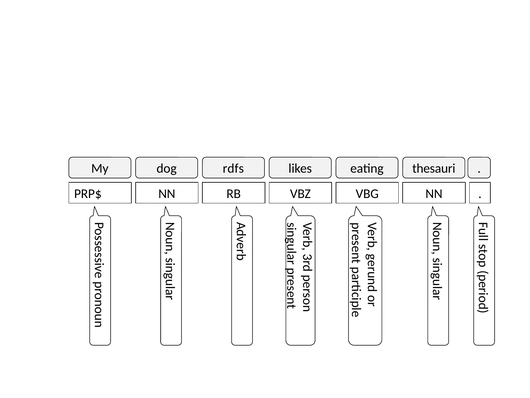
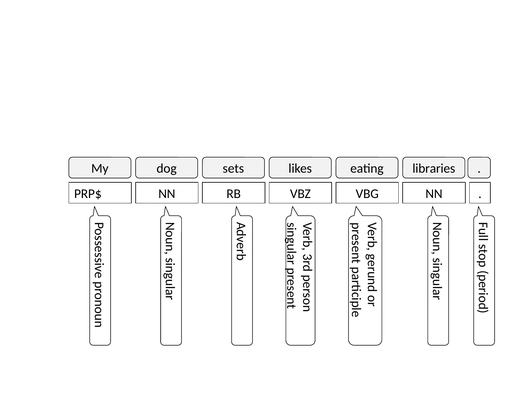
rdfs: rdfs -> sets
thesauri: thesauri -> libraries
